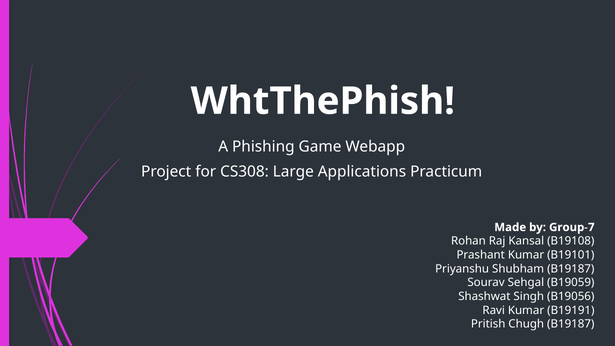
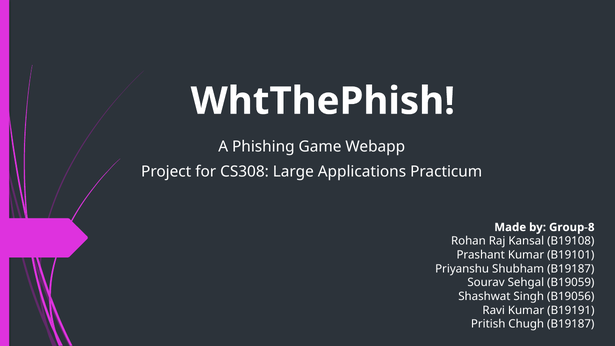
Group-7: Group-7 -> Group-8
